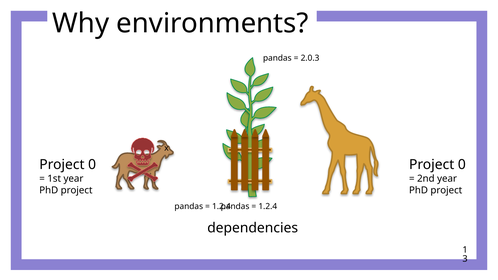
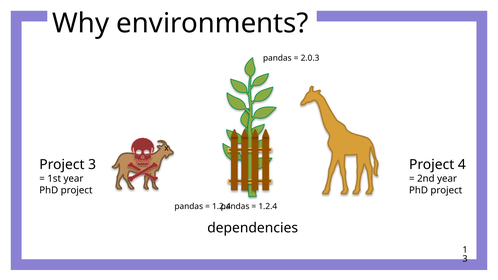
0 at (92, 165): 0 -> 3
0 at (462, 165): 0 -> 4
